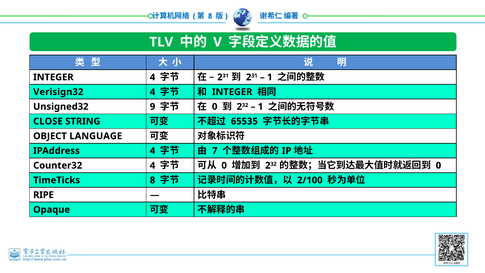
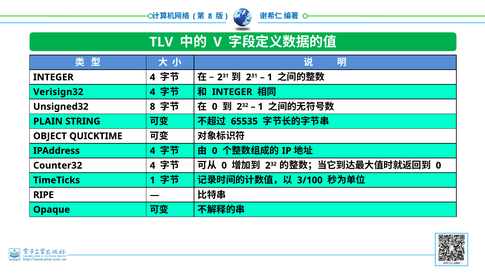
Unsigned32 9: 9 -> 8
CLOSE: CLOSE -> PLAIN
LANGUAGE: LANGUAGE -> QUICKTIME
7 at (215, 151): 7 -> 0
TimeTicks 8: 8 -> 1
2/100: 2/100 -> 3/100
